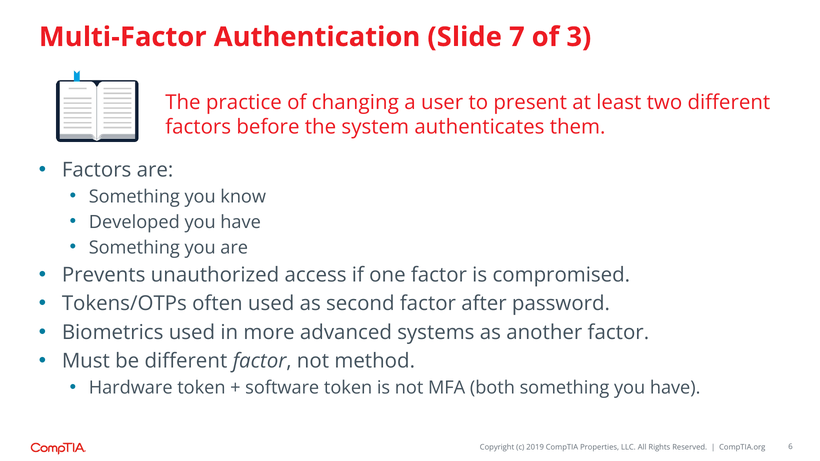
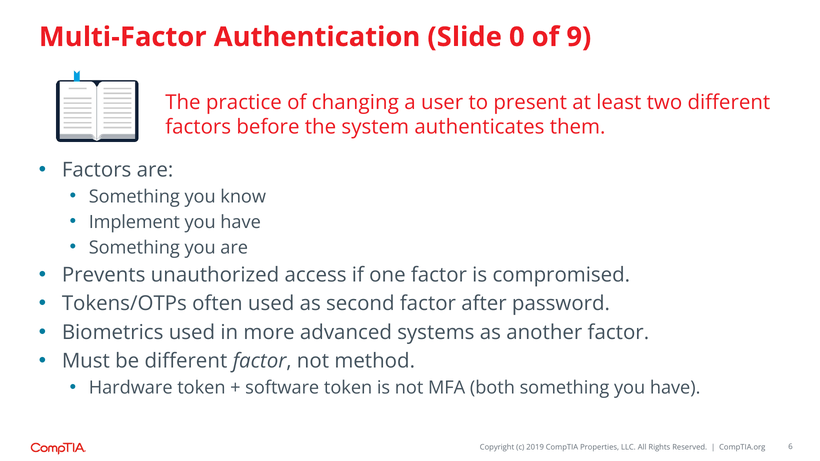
7: 7 -> 0
3: 3 -> 9
Developed: Developed -> Implement
